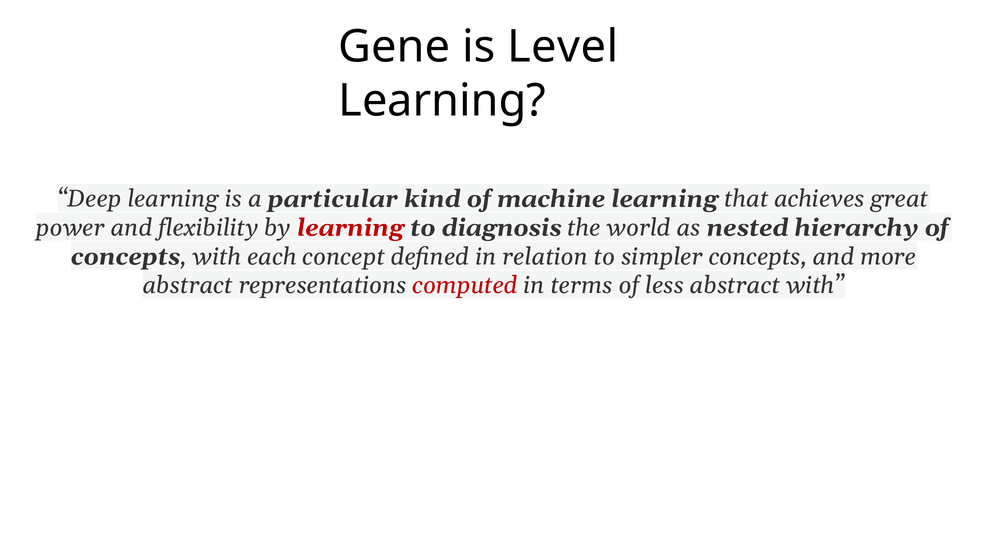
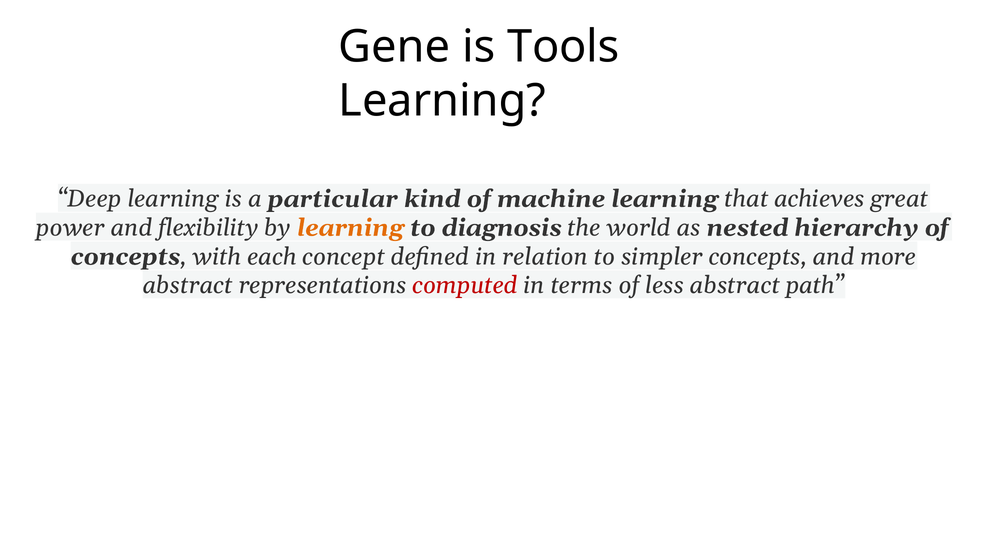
Level: Level -> Tools
learning at (351, 228) colour: red -> orange
abstract with: with -> path
